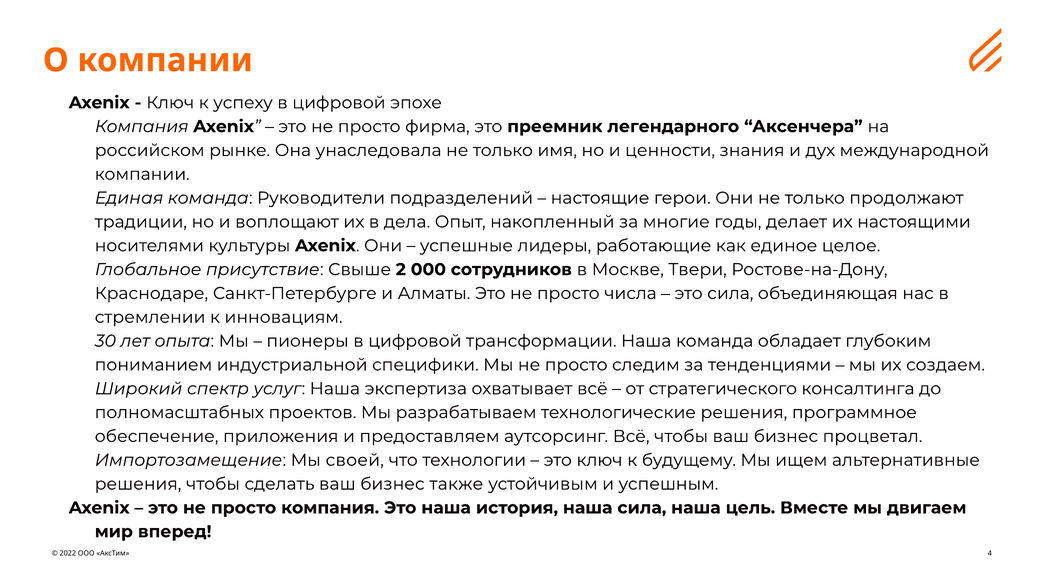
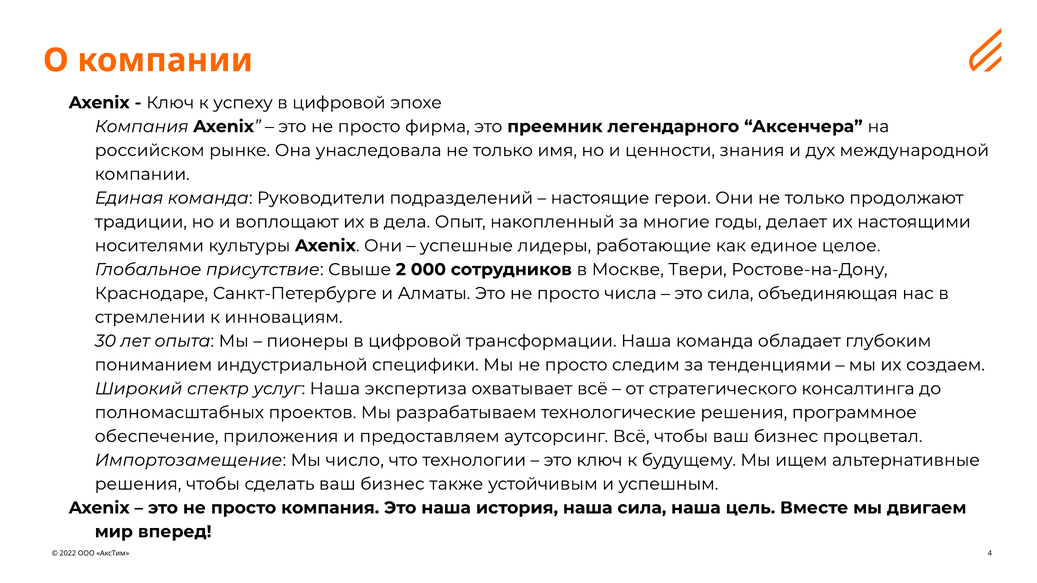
своей: своей -> число
